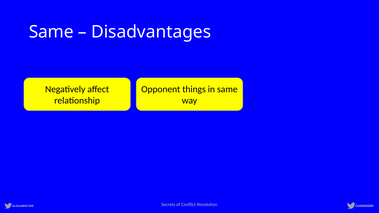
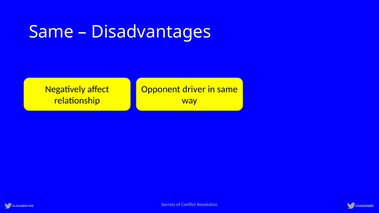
things: things -> driver
